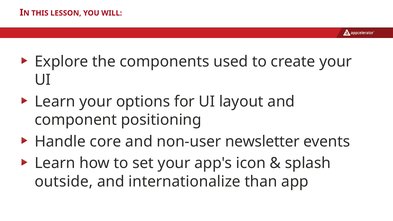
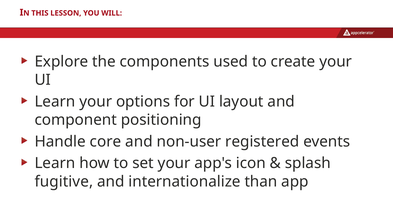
newsletter: newsletter -> registered
outside: outside -> fugitive
